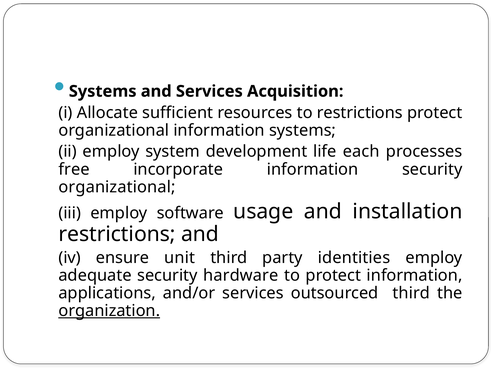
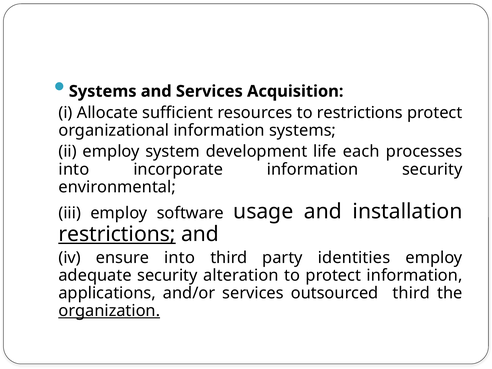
free at (74, 169): free -> into
organizational at (117, 187): organizational -> environmental
restrictions at (117, 234) underline: none -> present
ensure unit: unit -> into
hardware: hardware -> alteration
